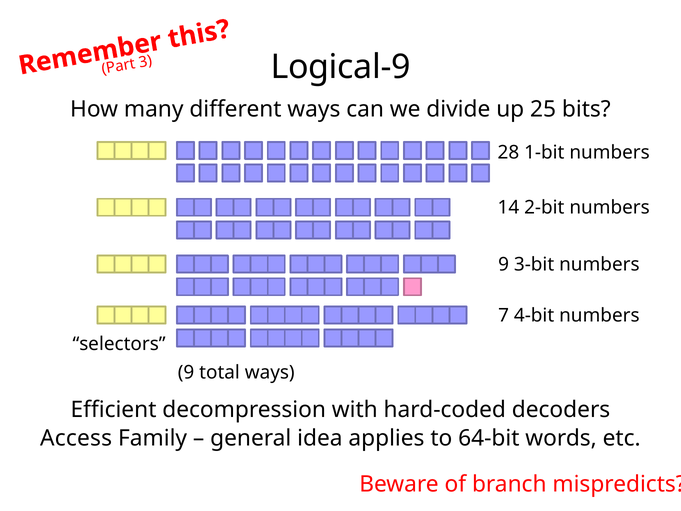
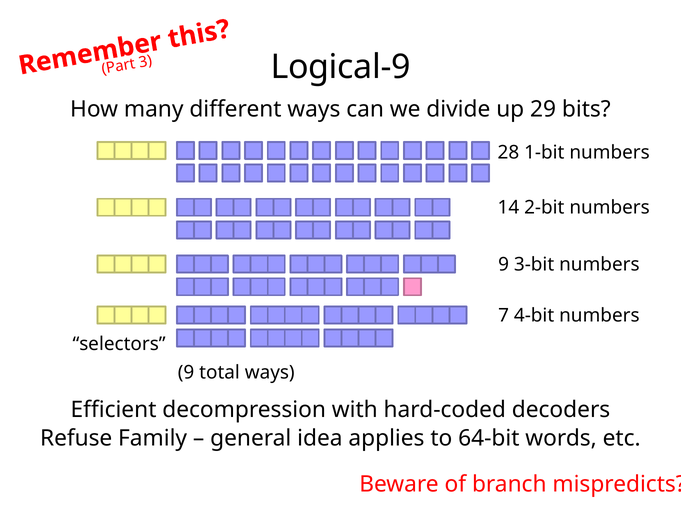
25: 25 -> 29
Access: Access -> Refuse
